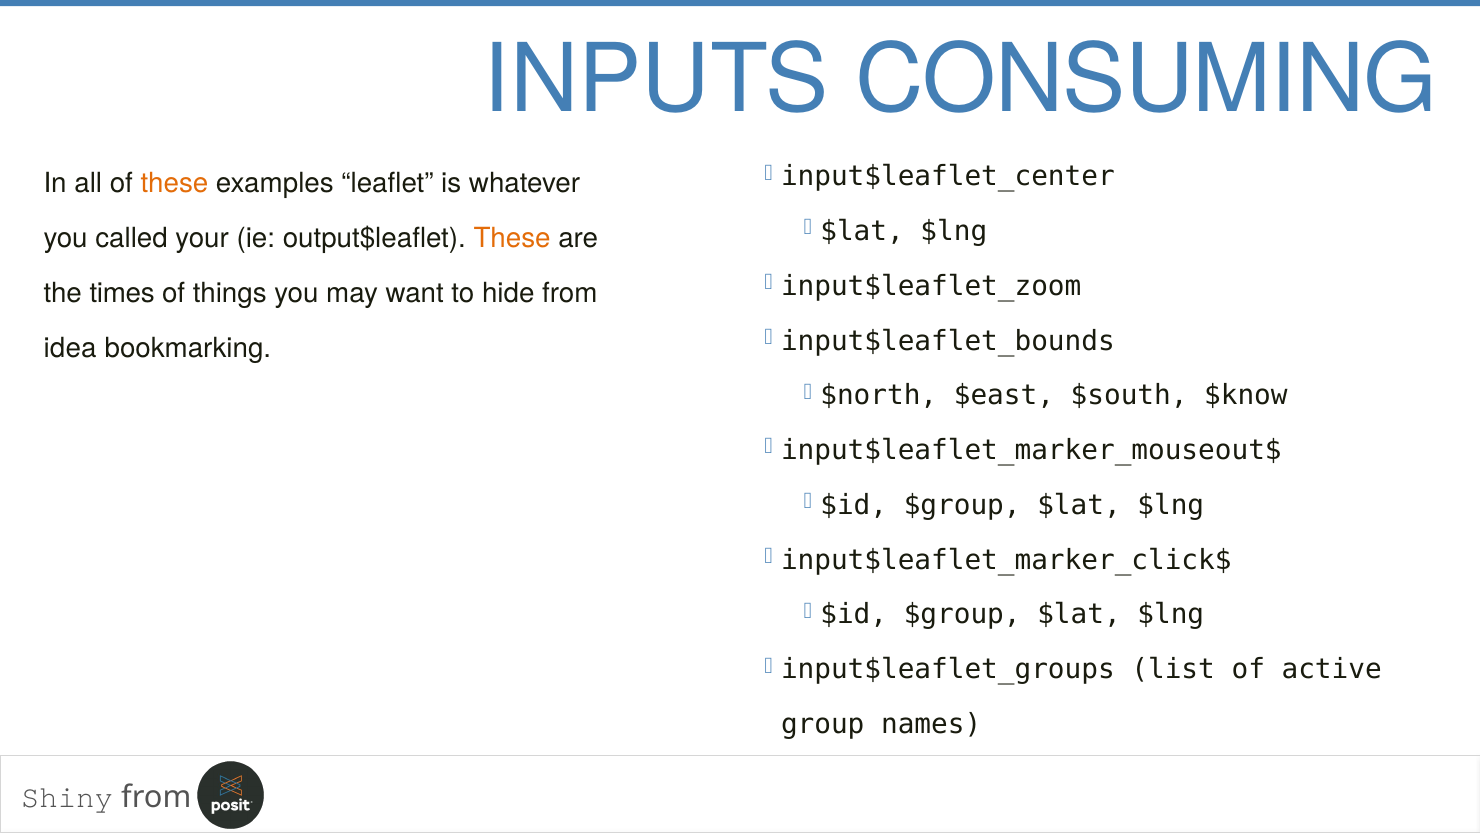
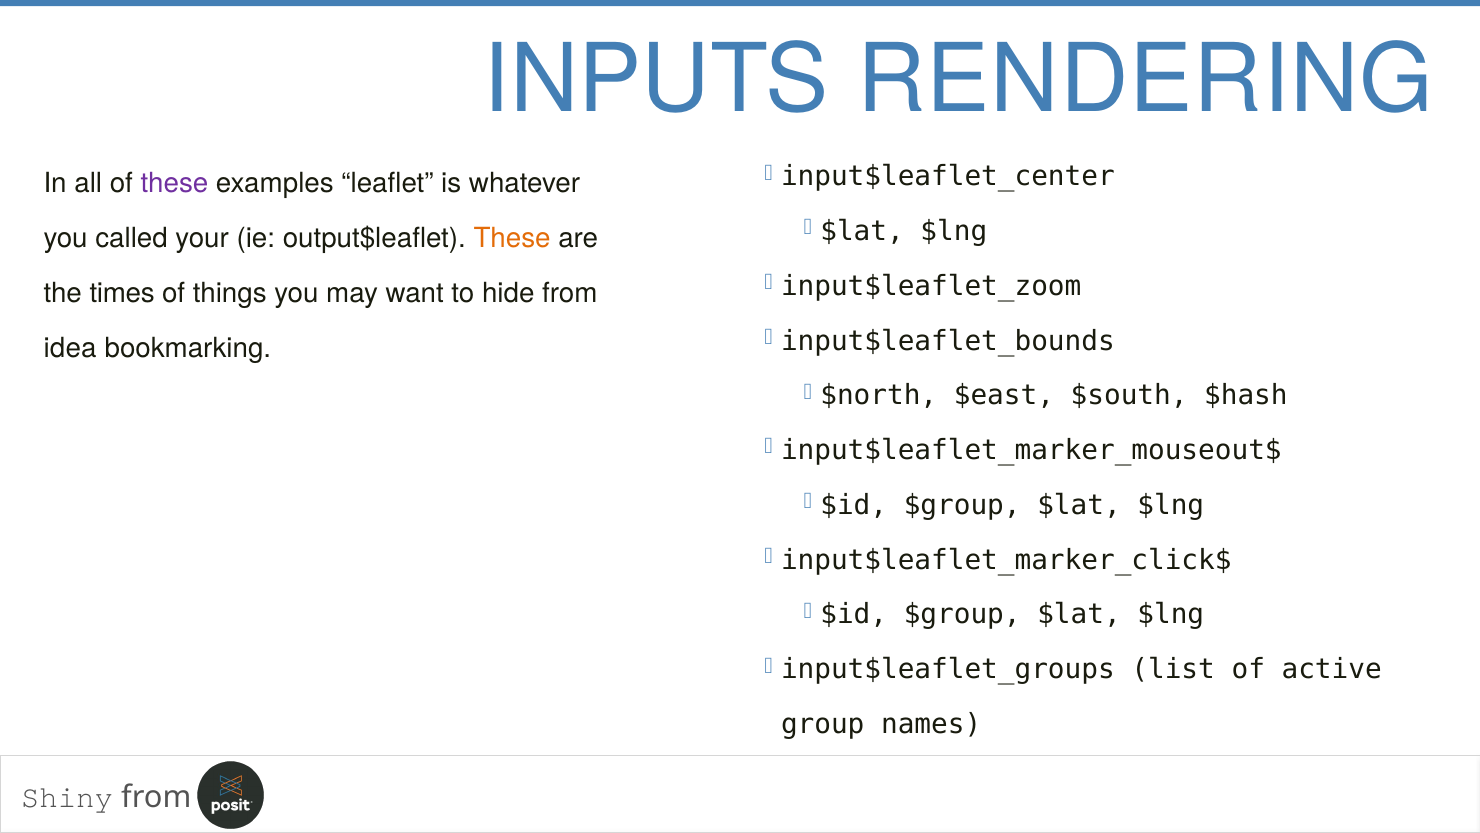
CONSUMING: CONSUMING -> RENDERING
these at (174, 183) colour: orange -> purple
$know: $know -> $hash
